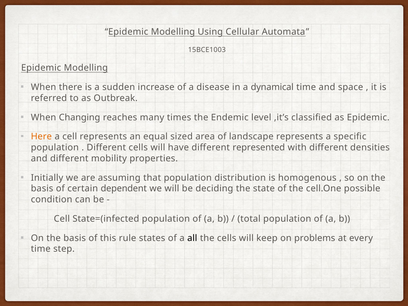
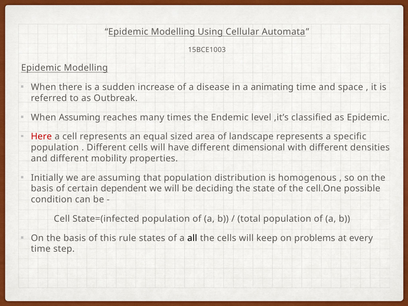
dynamical: dynamical -> animating
When Changing: Changing -> Assuming
Here colour: orange -> red
represented: represented -> dimensional
